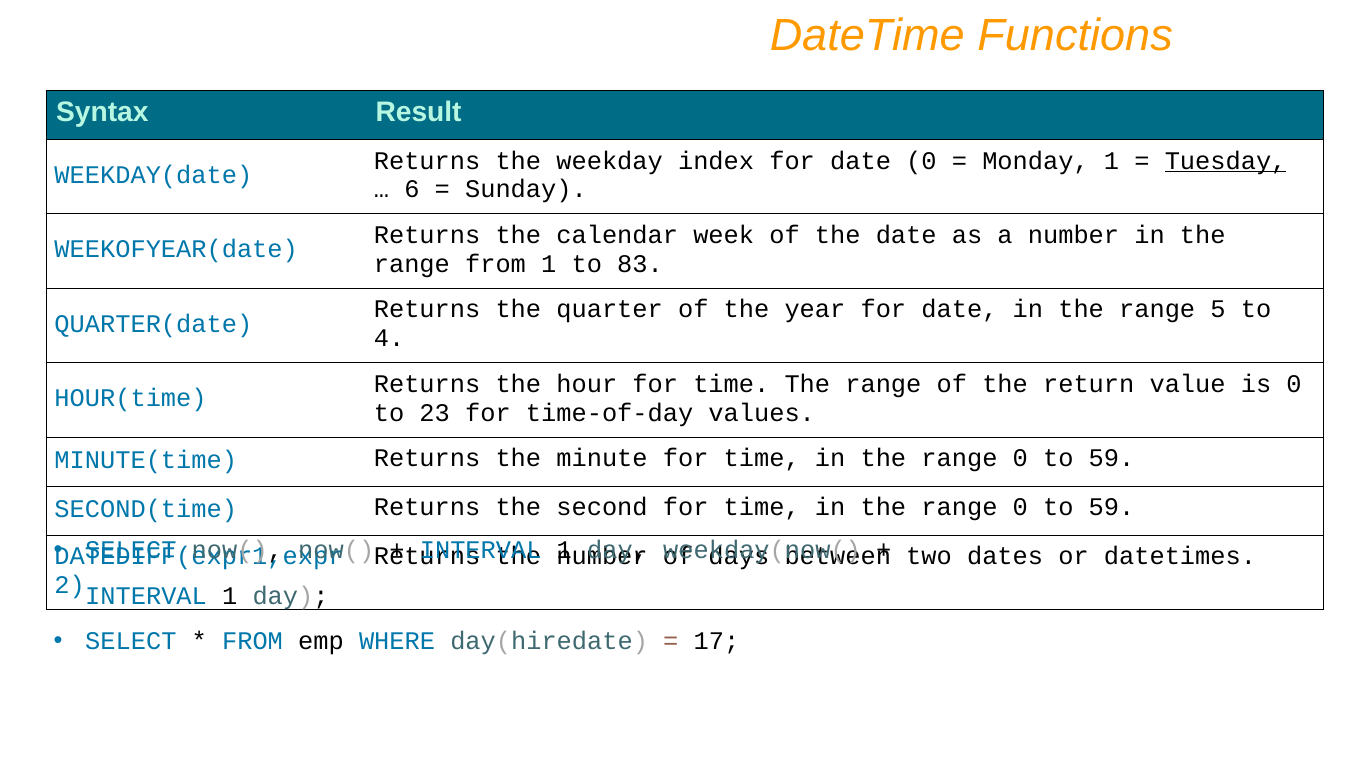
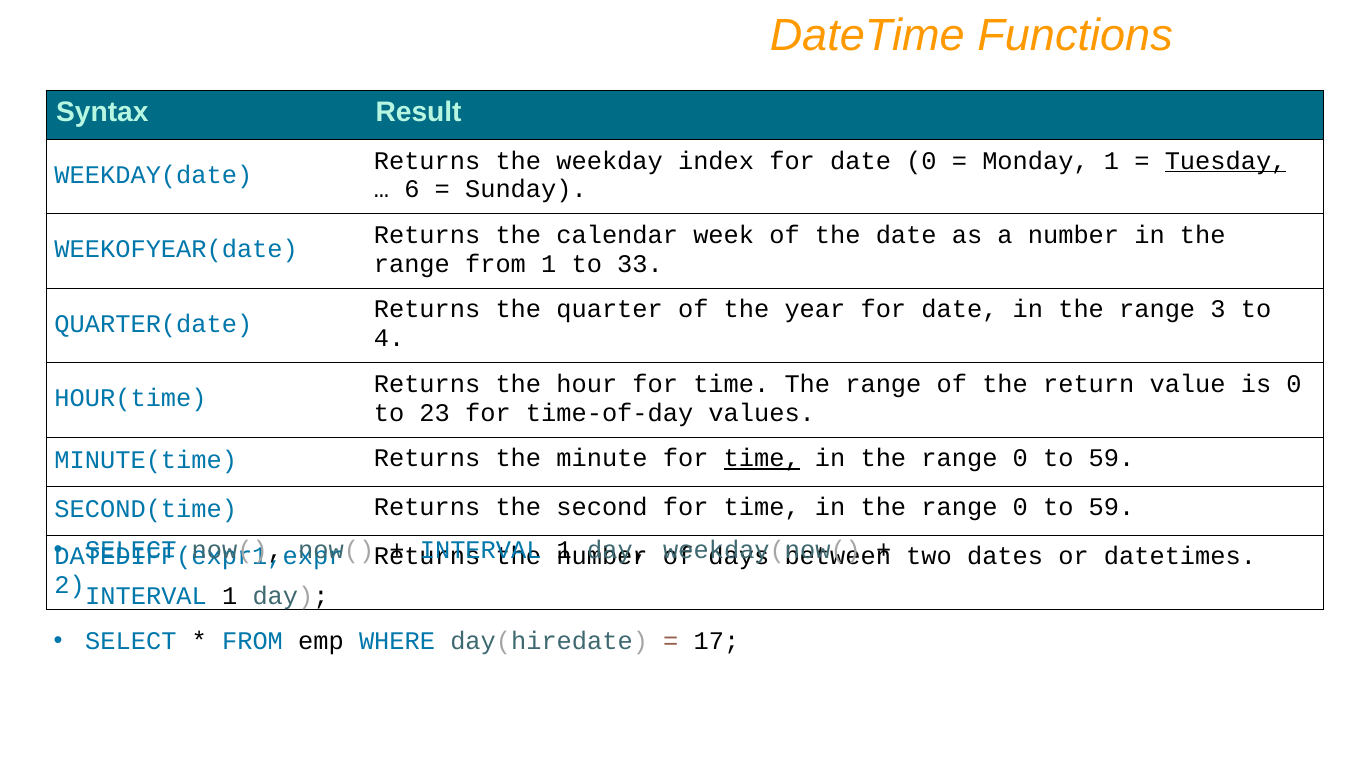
83: 83 -> 33
5: 5 -> 3
time at (762, 458) underline: none -> present
